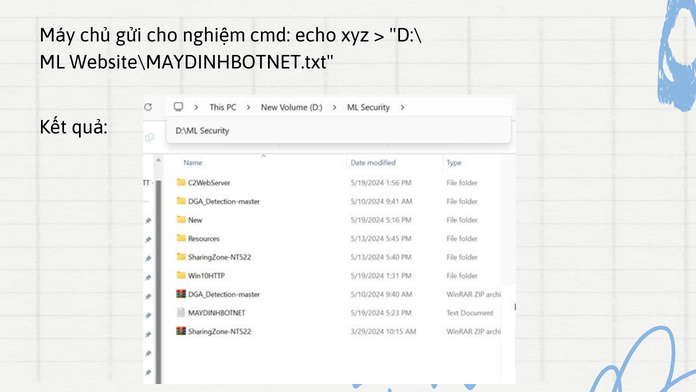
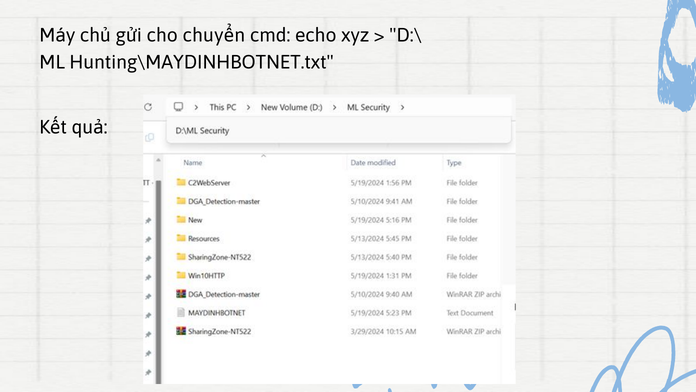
nghiệm: nghiệm -> chuyển
Website\MAYDINHBOTNET.txt: Website\MAYDINHBOTNET.txt -> Hunting\MAYDINHBOTNET.txt
